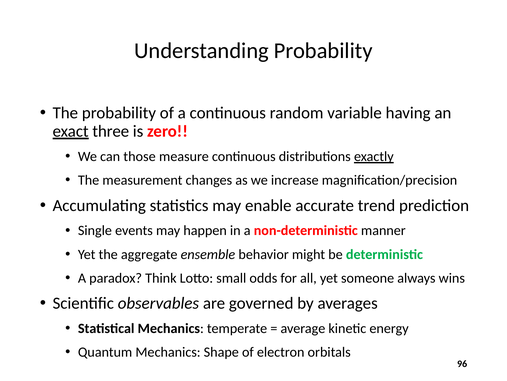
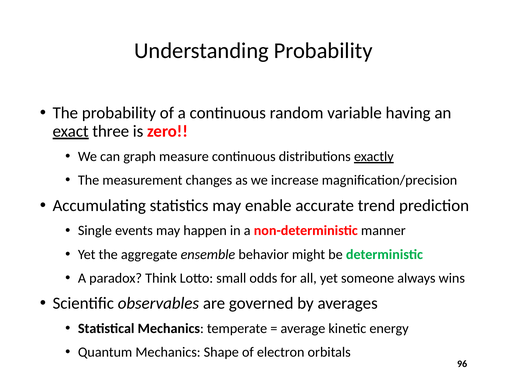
those: those -> graph
